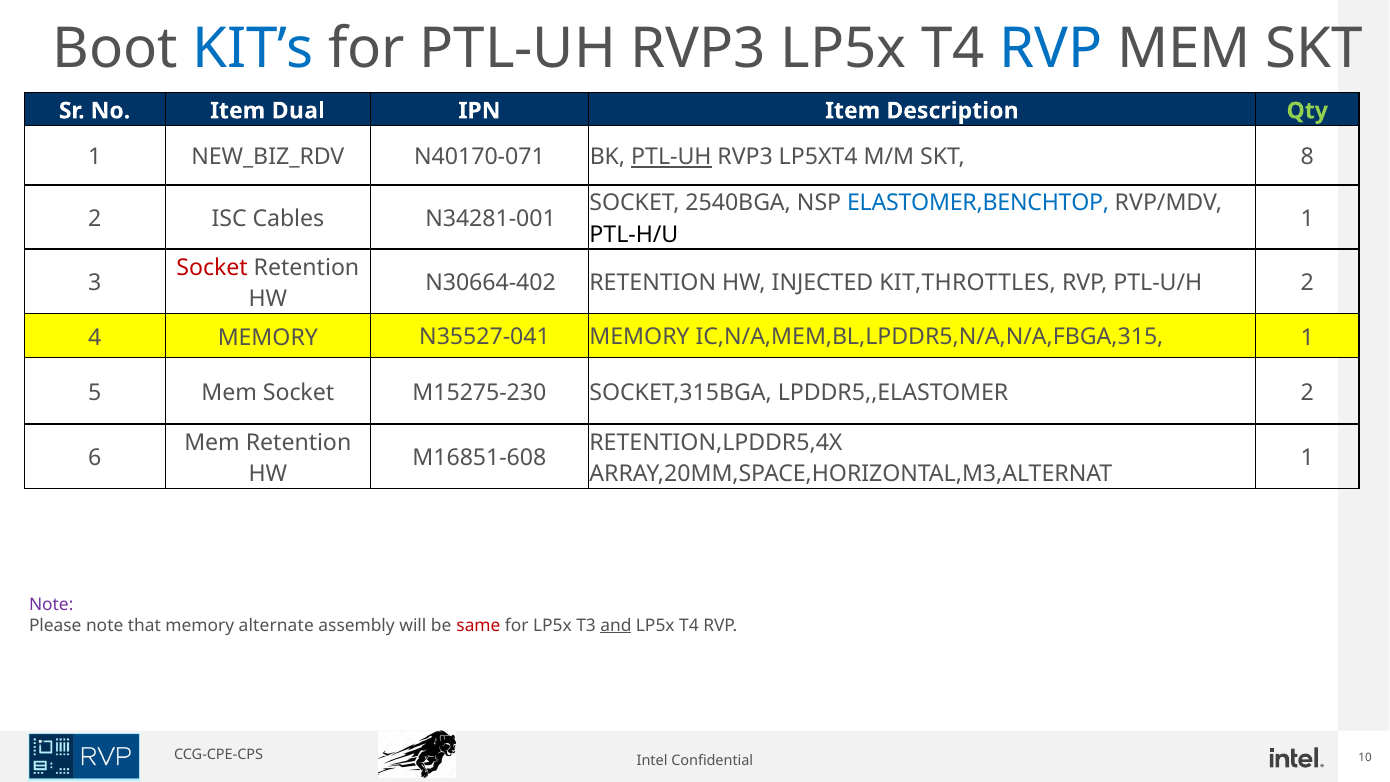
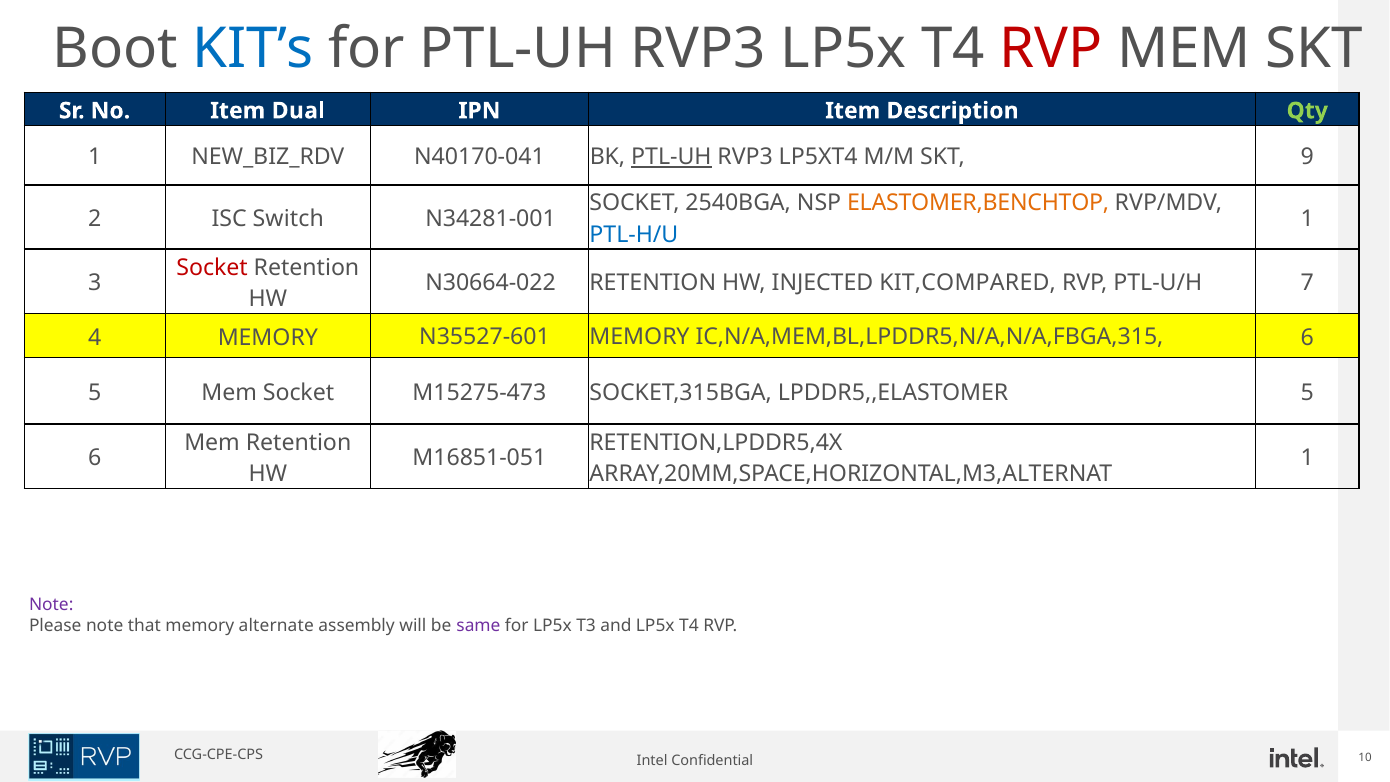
RVP at (1051, 49) colour: blue -> red
N40170-071: N40170-071 -> N40170-041
8: 8 -> 9
ELASTOMER,BENCHTOP colour: blue -> orange
Cables: Cables -> Switch
PTL-H/U colour: black -> blue
N30664-402: N30664-402 -> N30664-022
KIT,THROTTLES: KIT,THROTTLES -> KIT,COMPARED
PTL-U/H 2: 2 -> 7
N35527-041: N35527-041 -> N35527-601
IC,N/A,MEM,BL,LPDDR5,N/A,N/A,FBGA,315 1: 1 -> 6
M15275-230: M15275-230 -> M15275-473
LPDDR5,,ELASTOMER 2: 2 -> 5
M16851-608: M16851-608 -> M16851-051
same colour: red -> purple
and underline: present -> none
